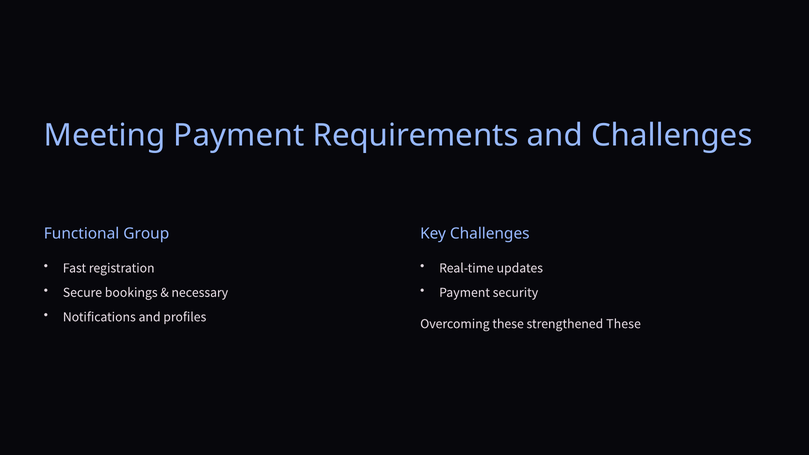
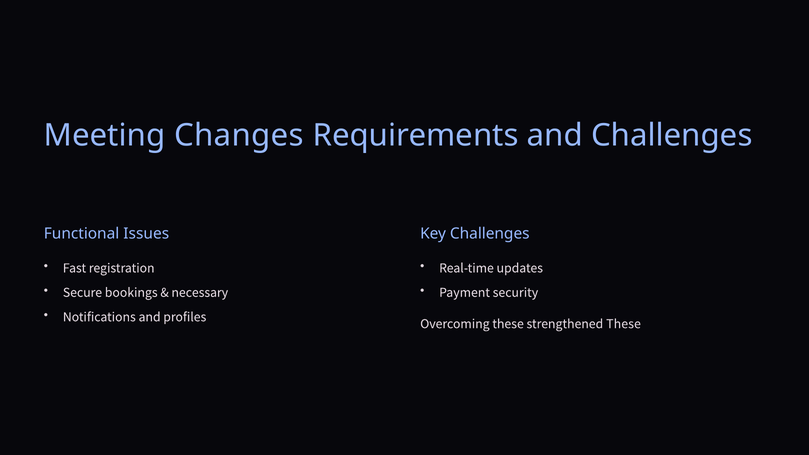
Meeting Payment: Payment -> Changes
Group: Group -> Issues
